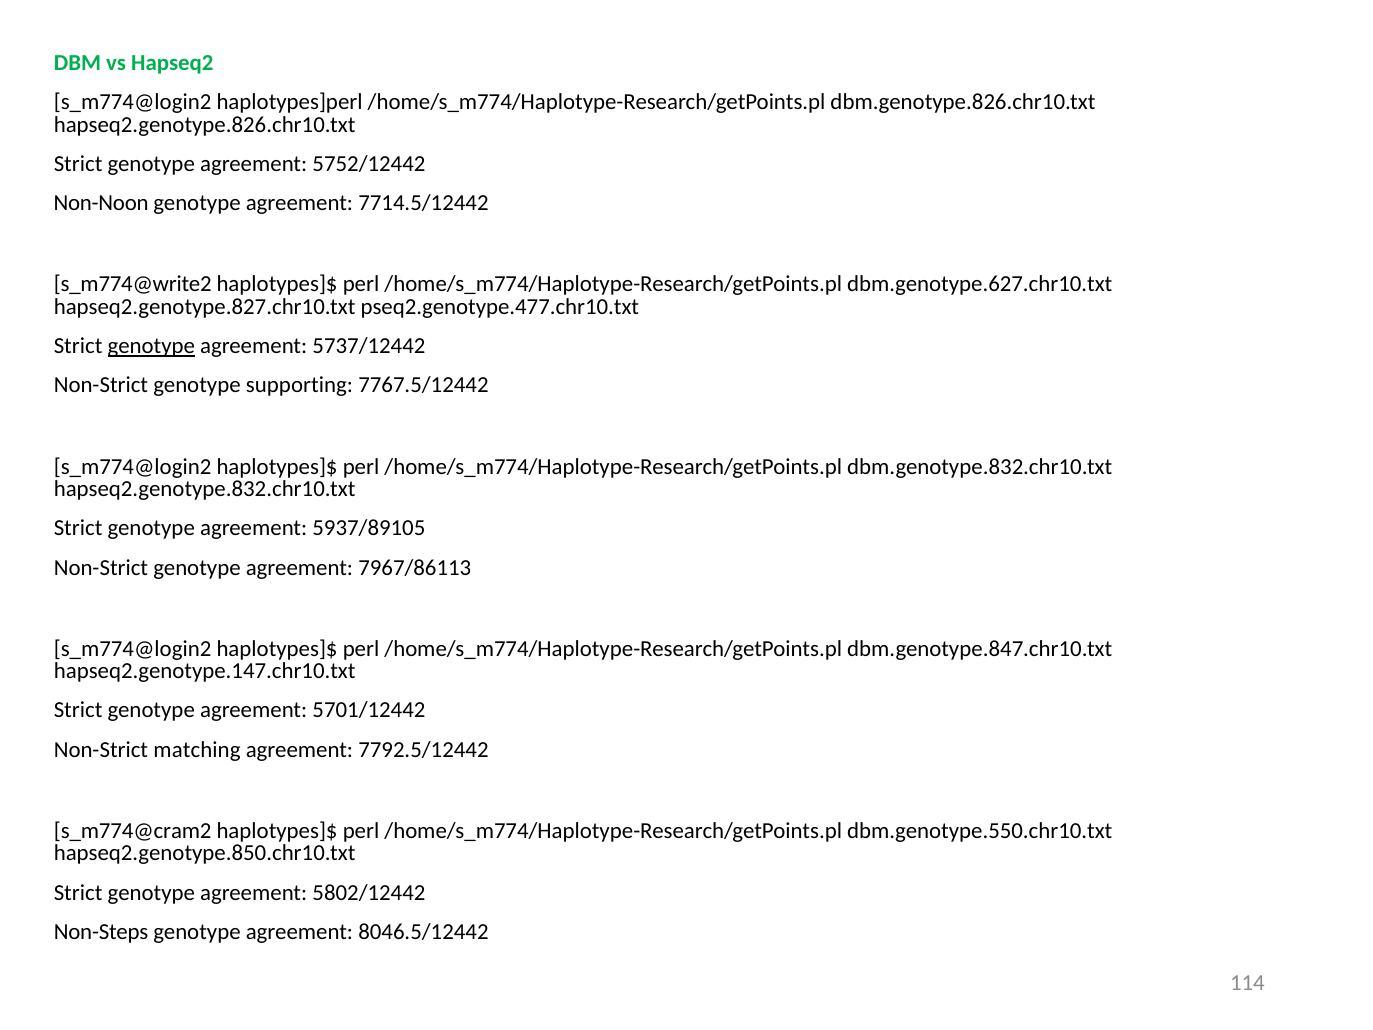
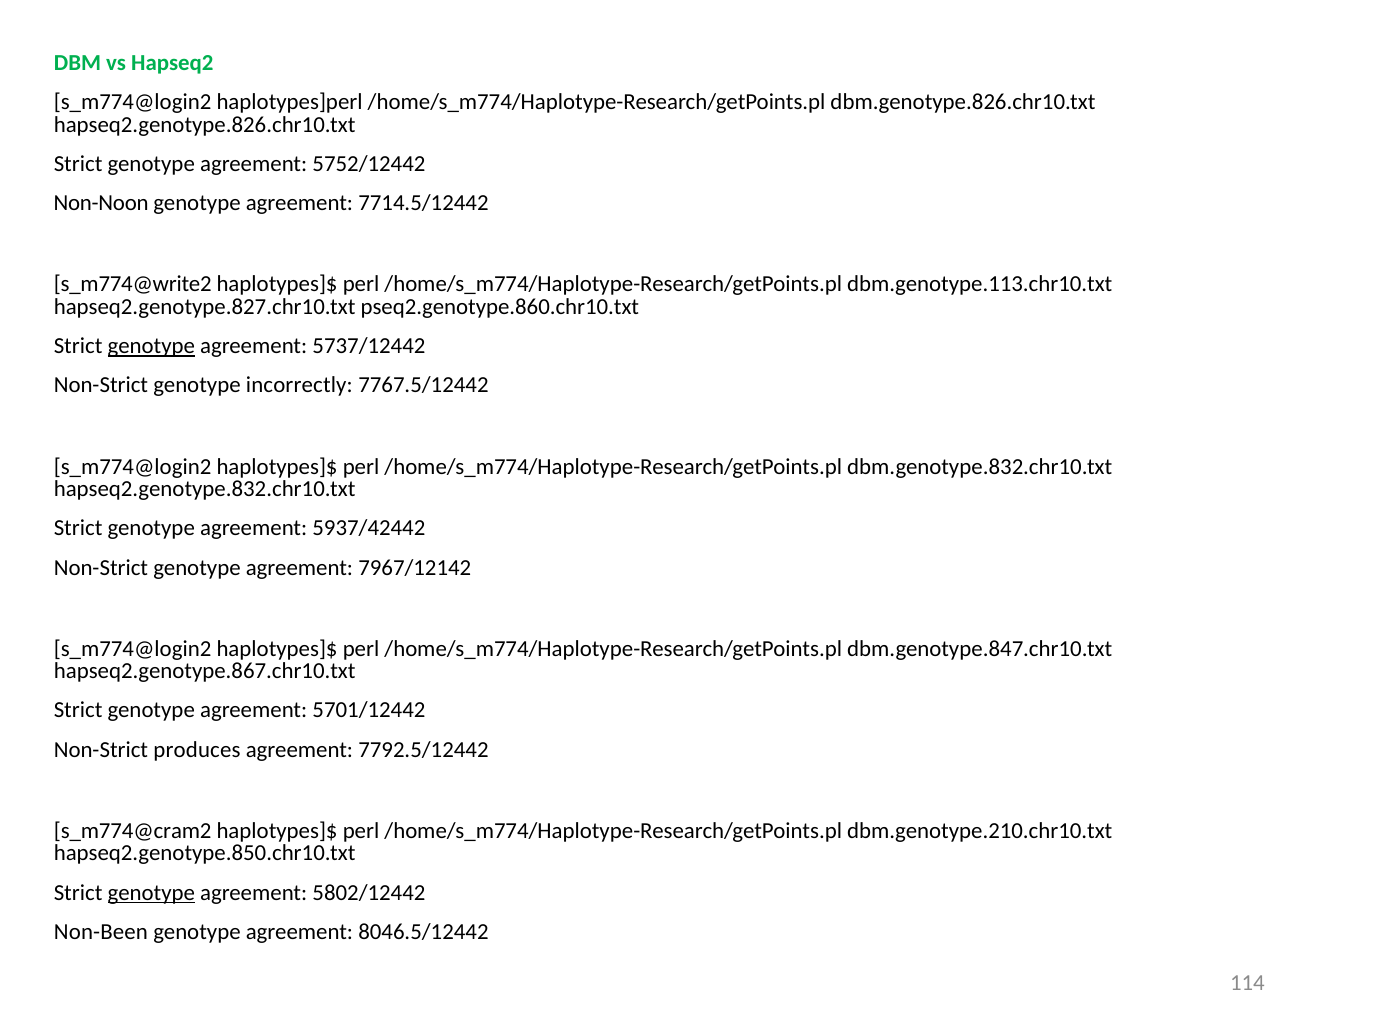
dbm.genotype.627.chr10.txt: dbm.genotype.627.chr10.txt -> dbm.genotype.113.chr10.txt
pseq2.genotype.477.chr10.txt: pseq2.genotype.477.chr10.txt -> pseq2.genotype.860.chr10.txt
supporting: supporting -> incorrectly
5937/89105: 5937/89105 -> 5937/42442
7967/86113: 7967/86113 -> 7967/12142
hapseq2.genotype.147.chr10.txt: hapseq2.genotype.147.chr10.txt -> hapseq2.genotype.867.chr10.txt
matching: matching -> produces
dbm.genotype.550.chr10.txt: dbm.genotype.550.chr10.txt -> dbm.genotype.210.chr10.txt
genotype at (151, 892) underline: none -> present
Non-Steps: Non-Steps -> Non-Been
